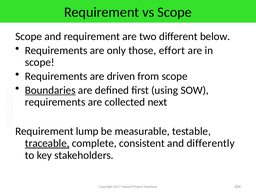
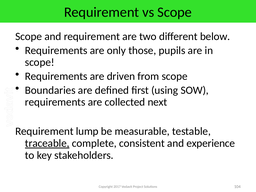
effort: effort -> pupils
Boundaries underline: present -> none
differently: differently -> experience
